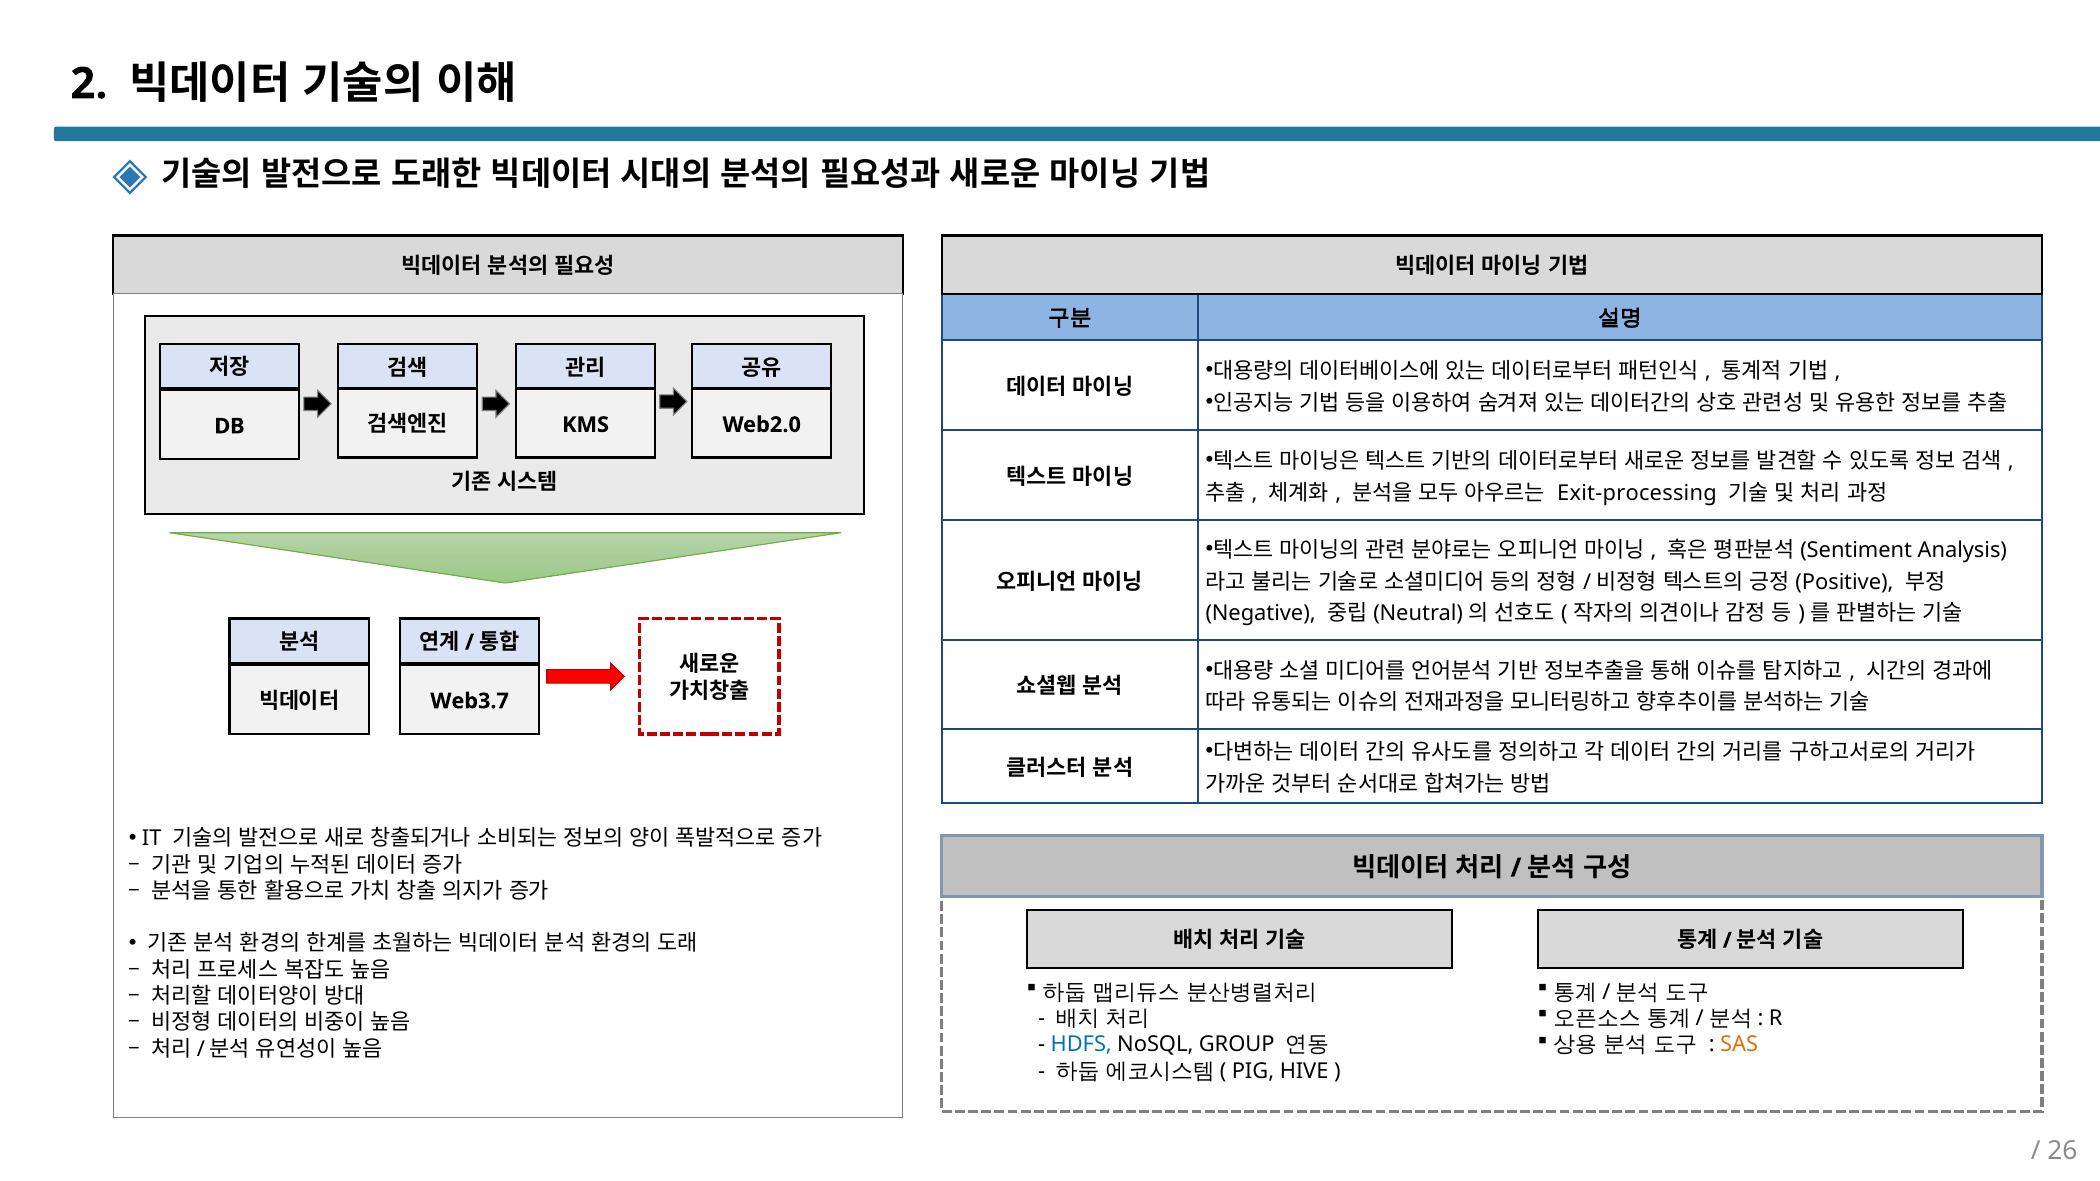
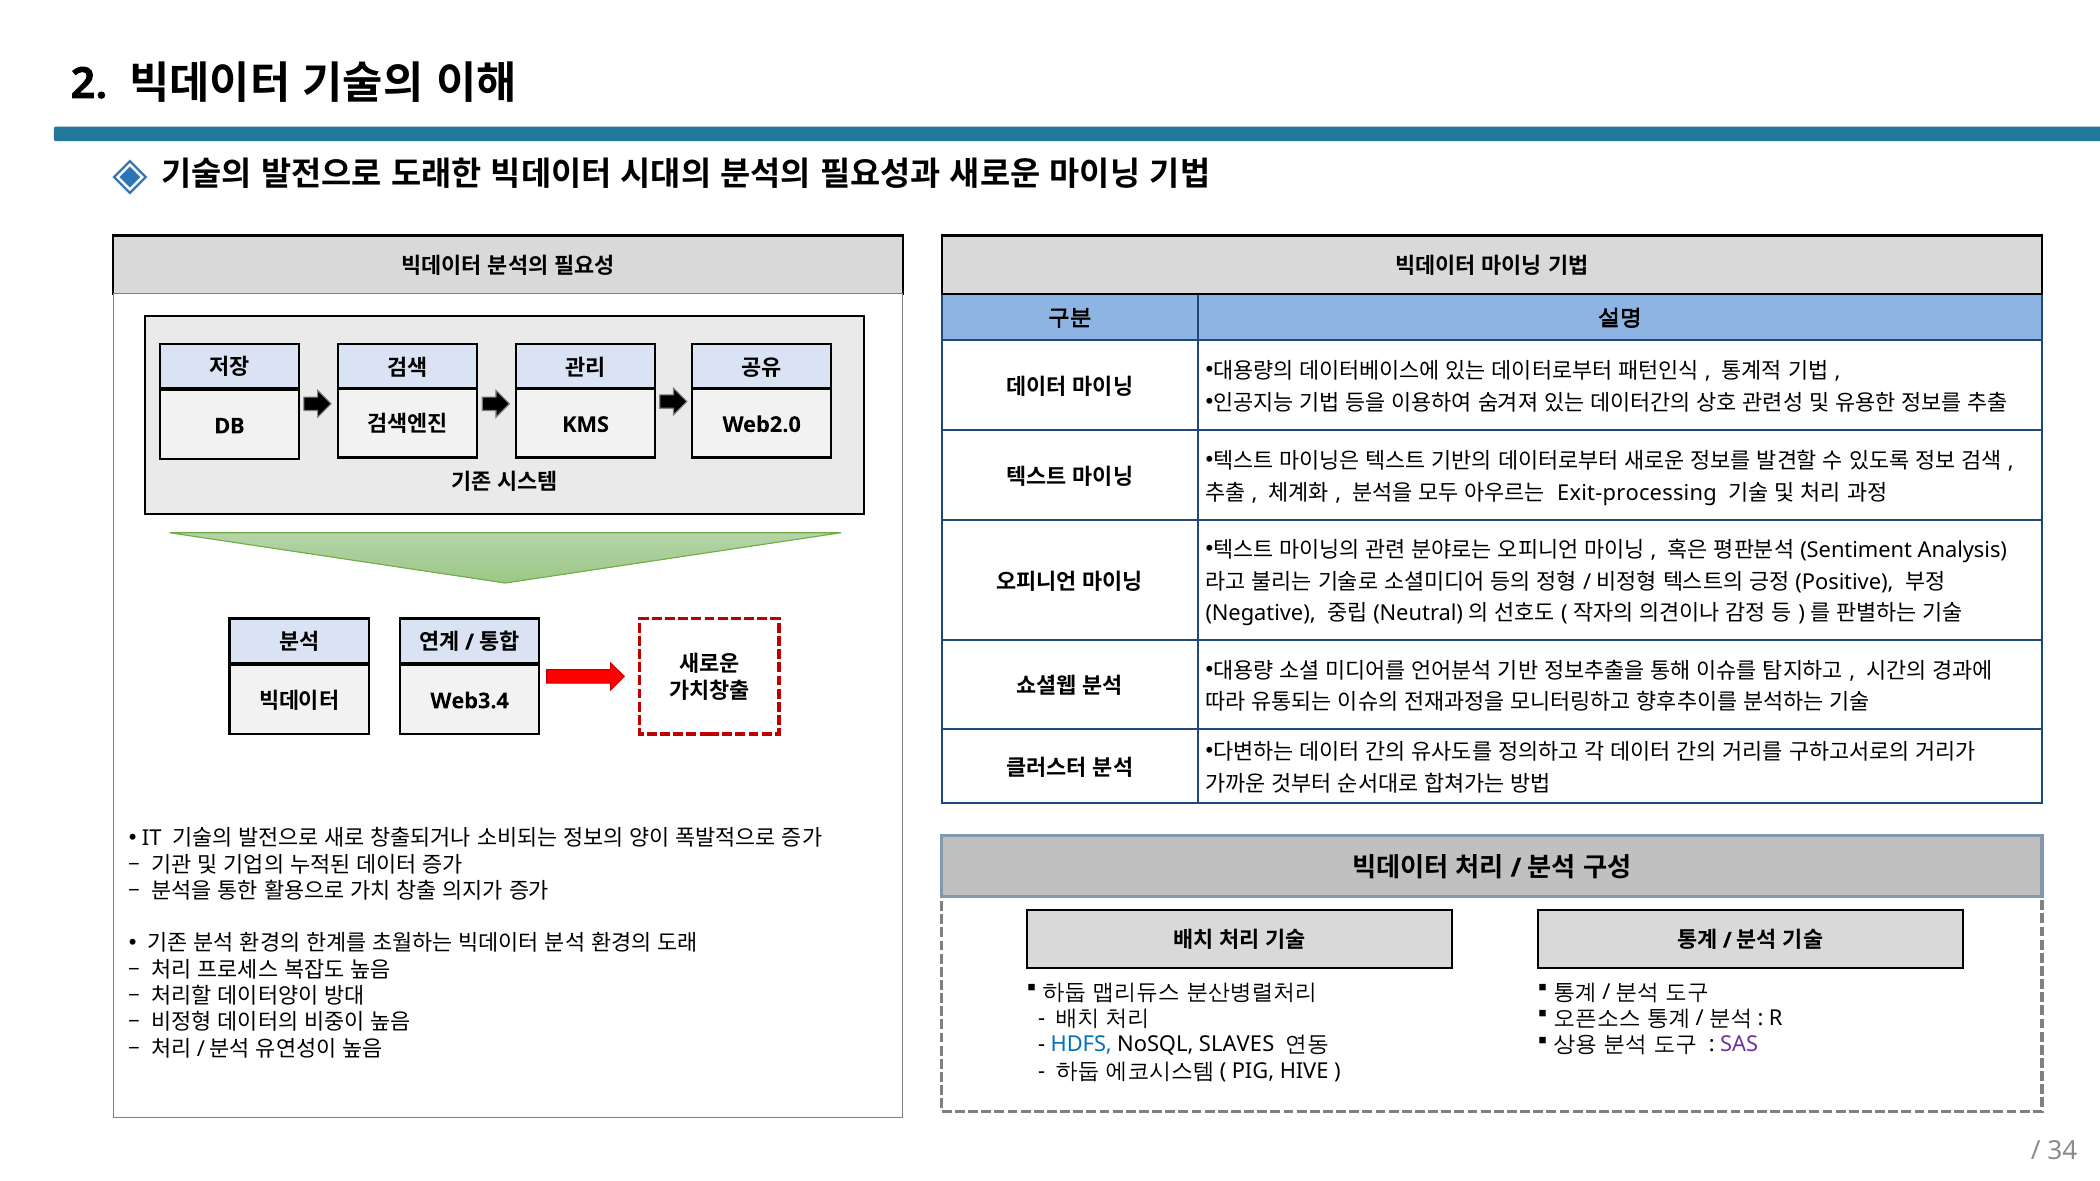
Web3.7: Web3.7 -> Web3.4
SAS colour: orange -> purple
GROUP: GROUP -> SLAVES
26: 26 -> 34
